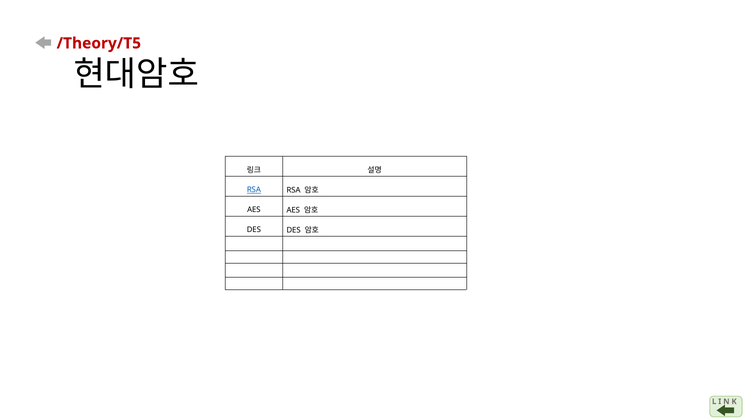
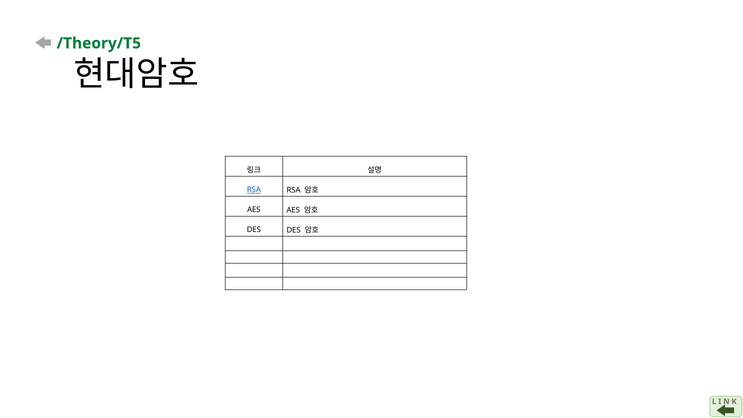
/Theory/T5 colour: red -> green
